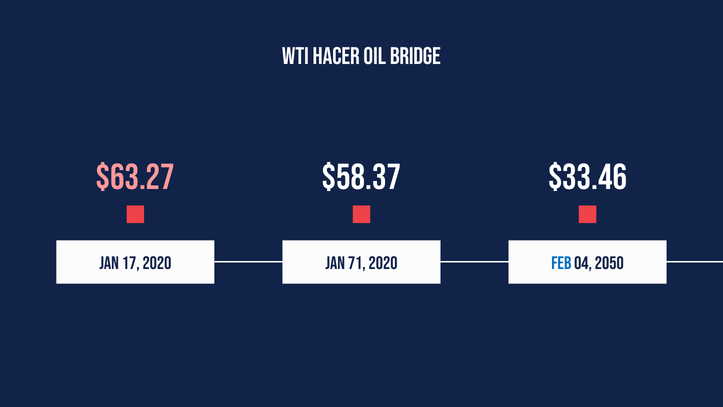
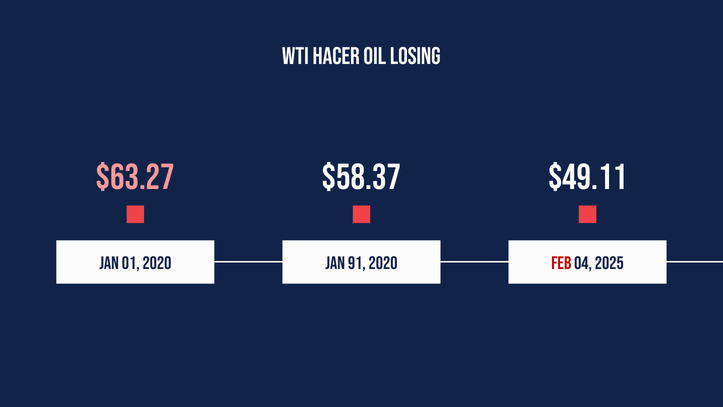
Bridge: Bridge -> Losing
$33.46: $33.46 -> $49.11
17: 17 -> 01
71: 71 -> 91
Feb colour: blue -> red
2050: 2050 -> 2025
